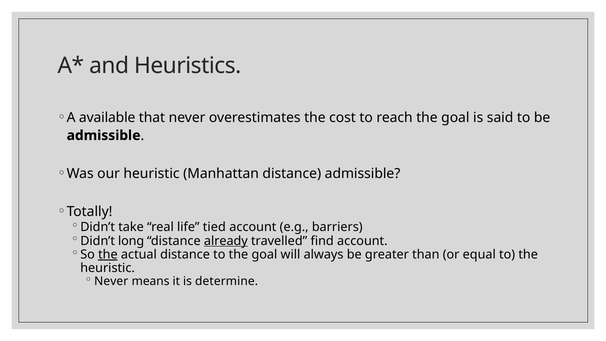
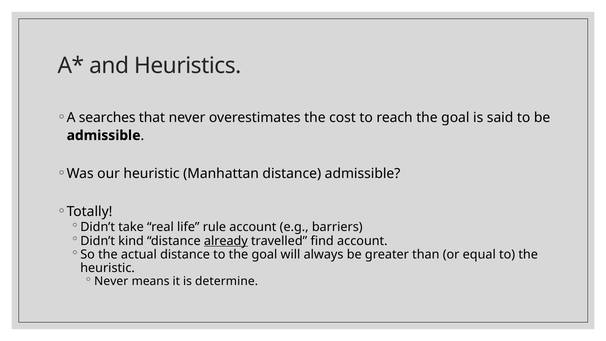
available: available -> searches
tied: tied -> rule
long: long -> kind
the at (108, 254) underline: present -> none
